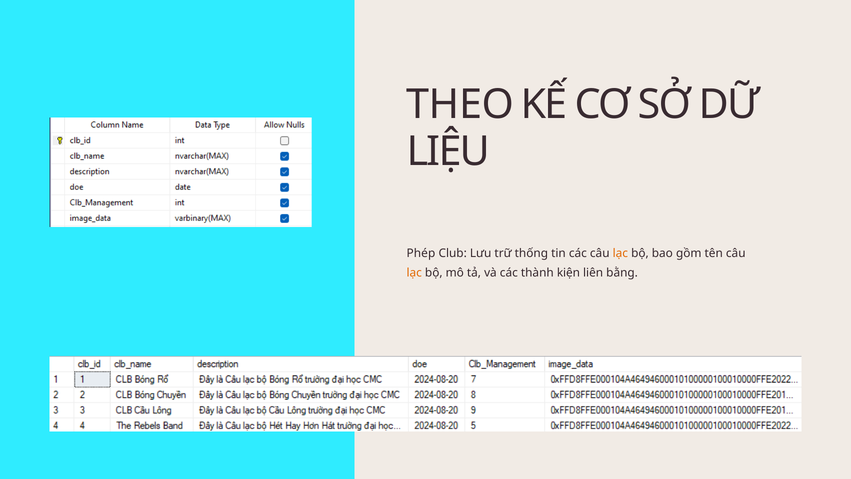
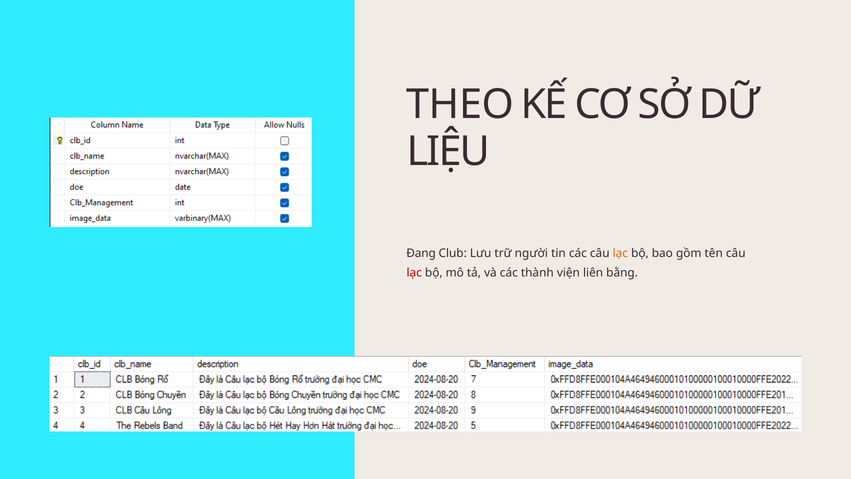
Phép: Phép -> Đang
thống: thống -> người
lạc at (414, 272) colour: orange -> red
kiện: kiện -> viện
